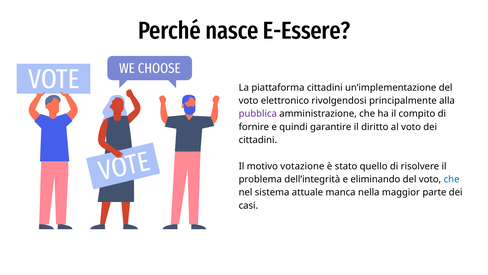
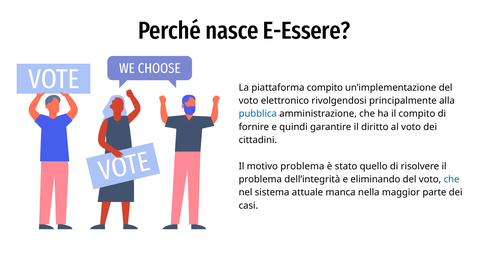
piattaforma cittadini: cittadini -> compito
pubblica colour: purple -> blue
motivo votazione: votazione -> problema
